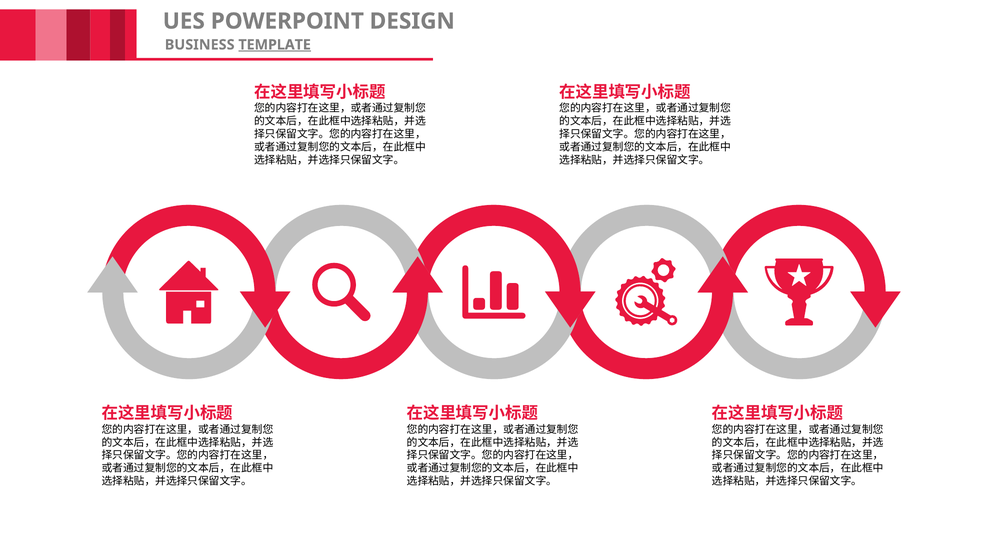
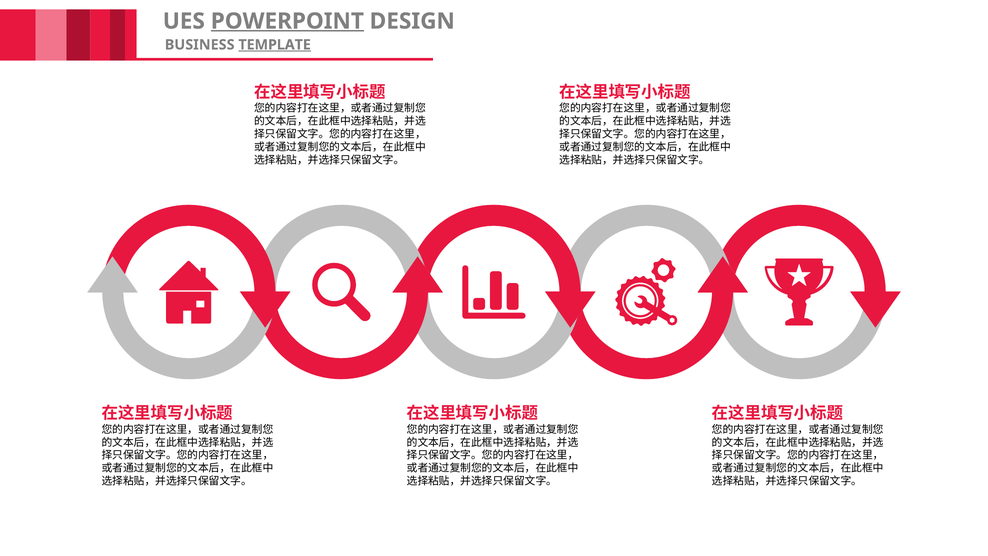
POWERPOINT underline: none -> present
